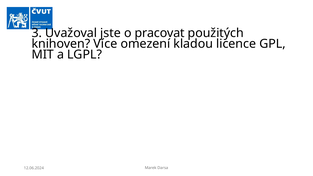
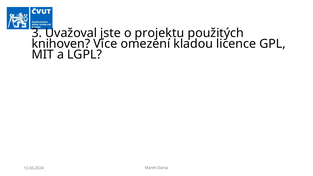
pracovat: pracovat -> projektu
